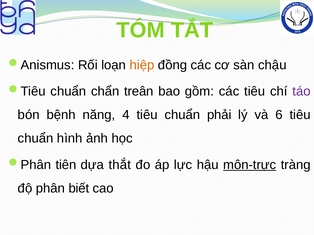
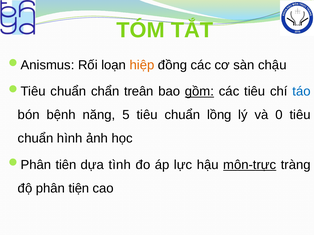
gồm underline: none -> present
táo colour: purple -> blue
4: 4 -> 5
phải: phải -> lồng
6: 6 -> 0
thắt: thắt -> tình
biết: biết -> tiện
